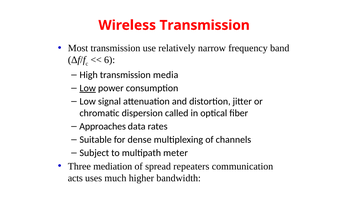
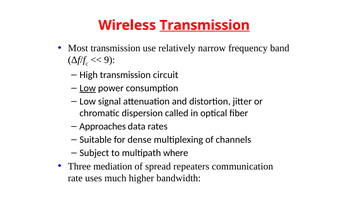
Transmission at (205, 25) underline: none -> present
6: 6 -> 9
media: media -> circuit
meter: meter -> where
acts: acts -> rate
